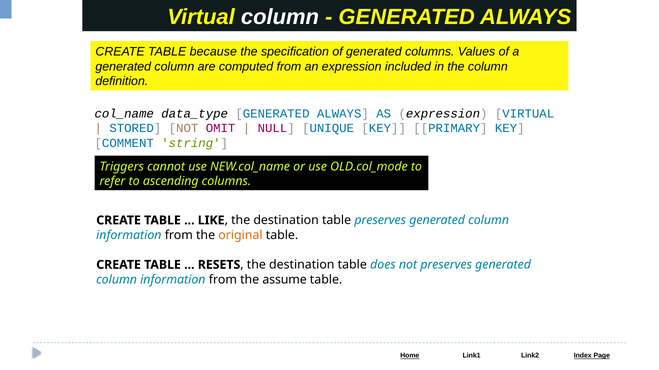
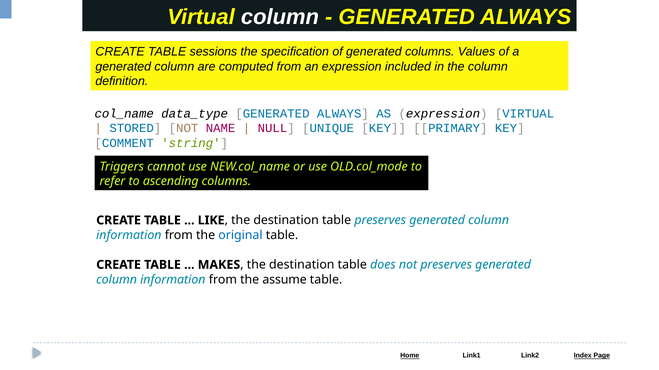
because: because -> sessions
OMIT: OMIT -> NAME
original colour: orange -> blue
RESETS: RESETS -> MAKES
